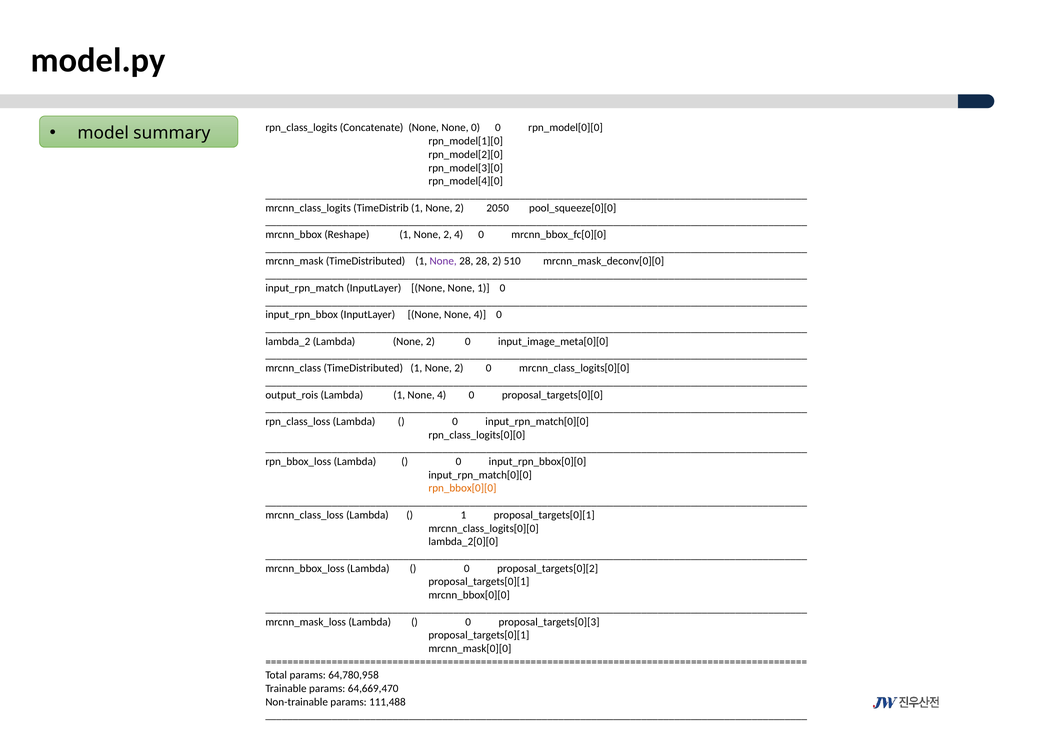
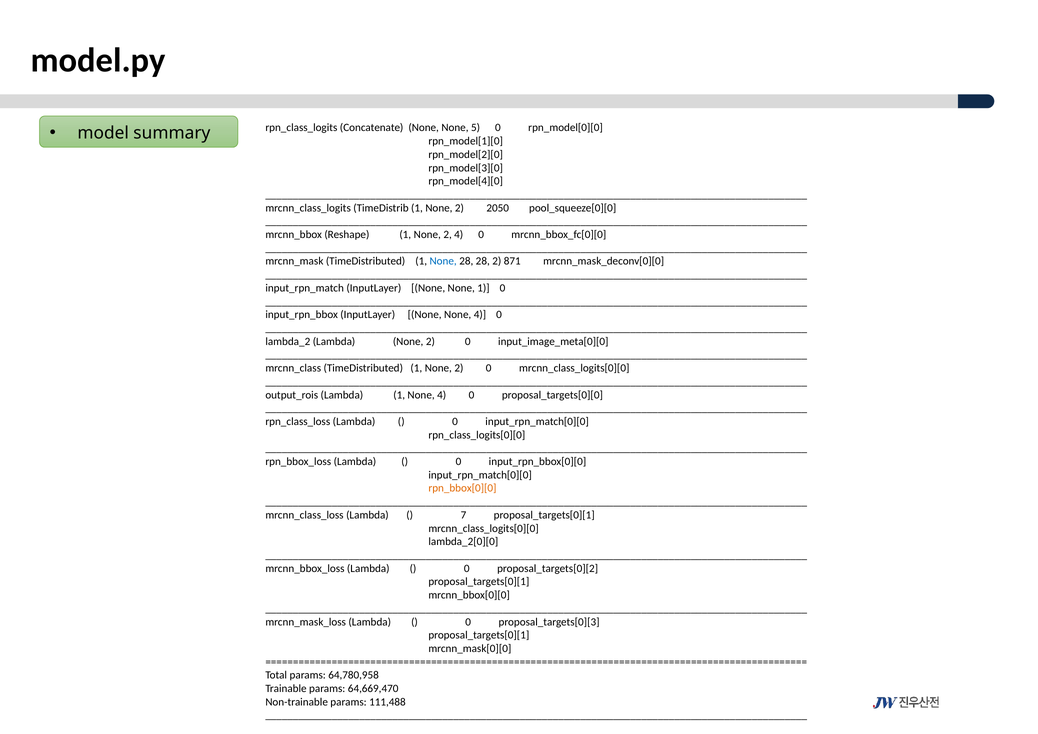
None 0: 0 -> 5
None at (443, 261) colour: purple -> blue
510: 510 -> 871
1 at (463, 515): 1 -> 7
